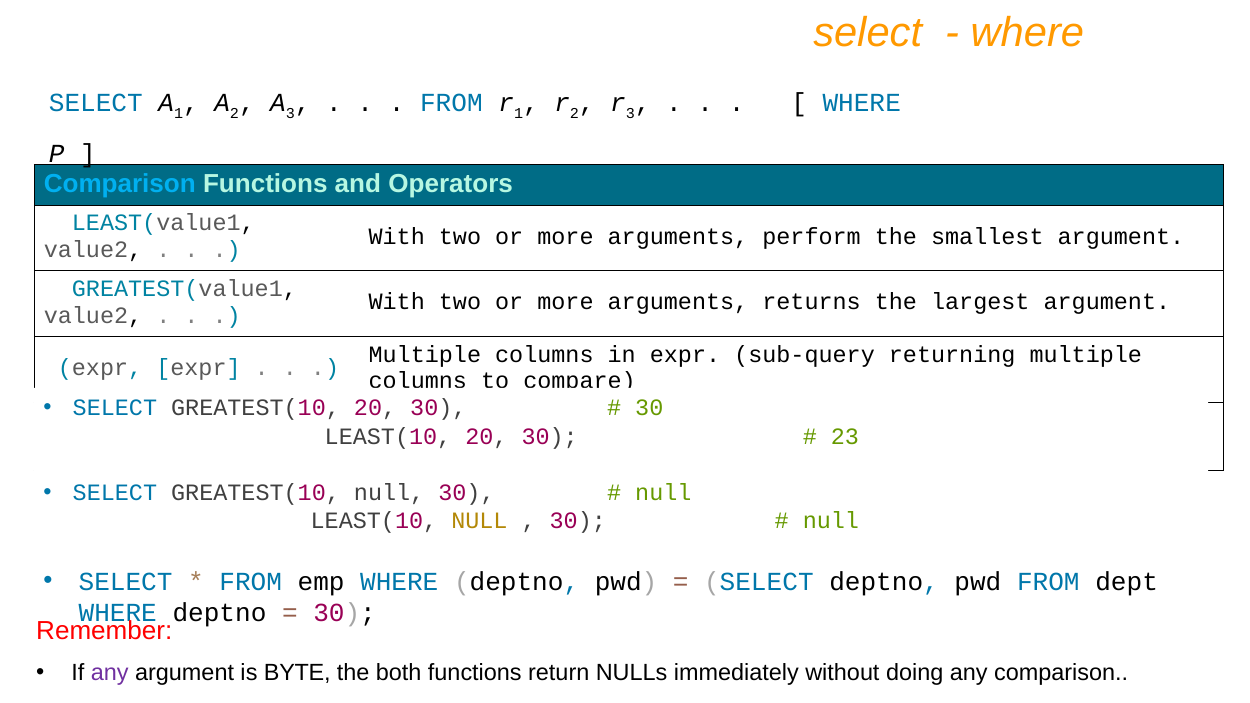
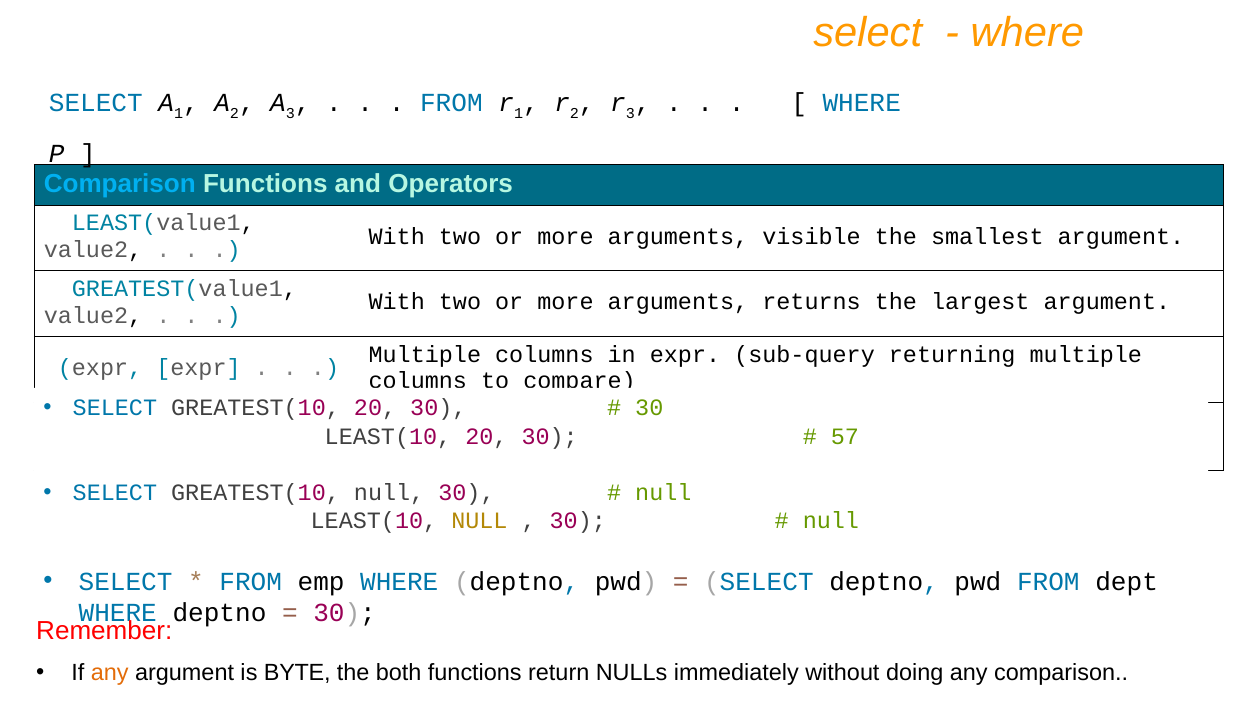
perform: perform -> visible
23: 23 -> 57
any at (110, 673) colour: purple -> orange
